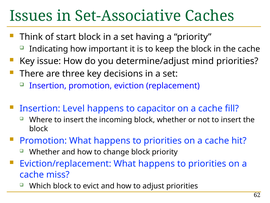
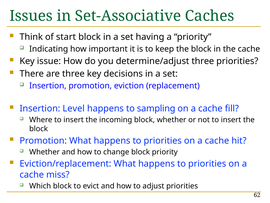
determine/adjust mind: mind -> three
capacitor: capacitor -> sampling
